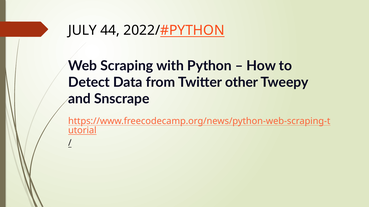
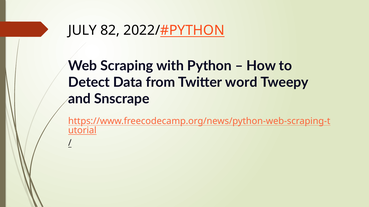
44: 44 -> 82
other: other -> word
